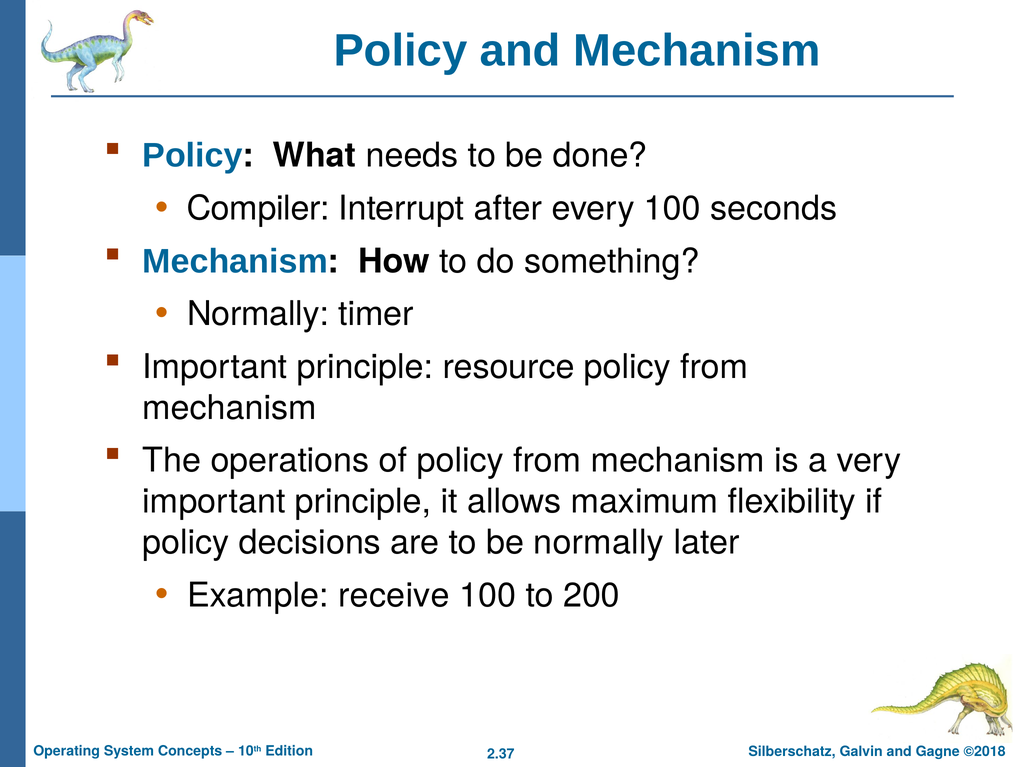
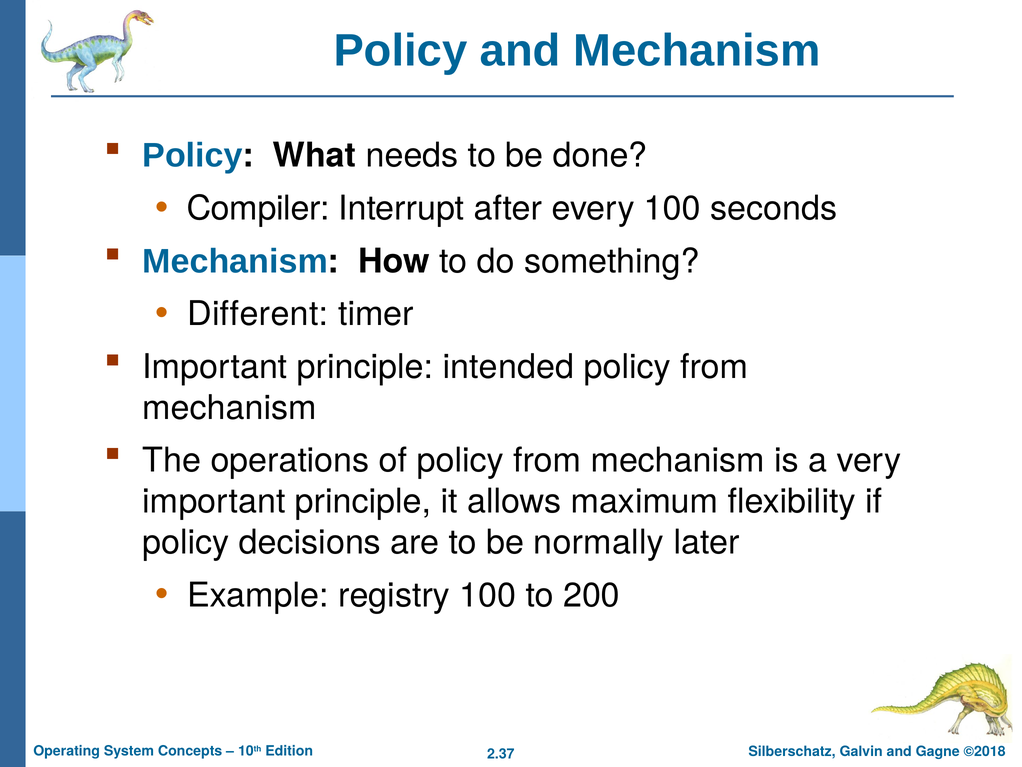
Normally at (258, 314): Normally -> Different
resource: resource -> intended
receive: receive -> registry
